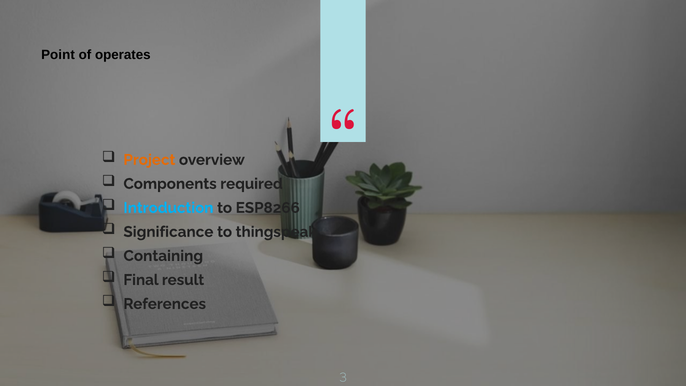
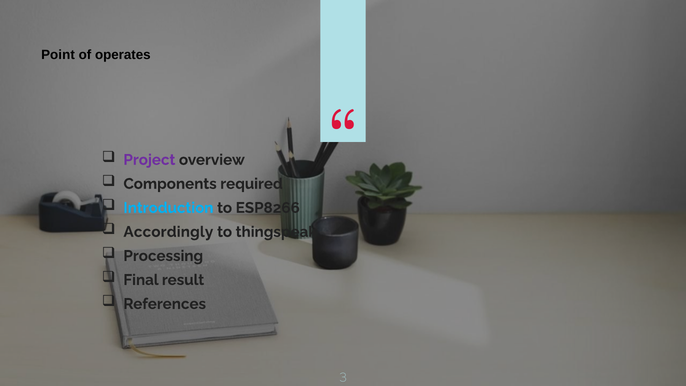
Project colour: orange -> purple
Significance: Significance -> Accordingly
Containing: Containing -> Processing
